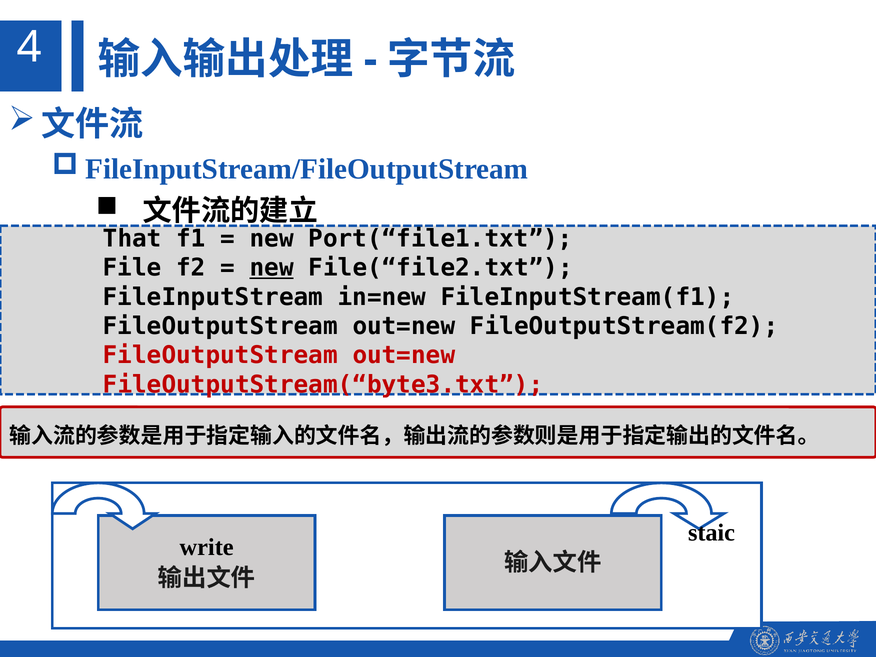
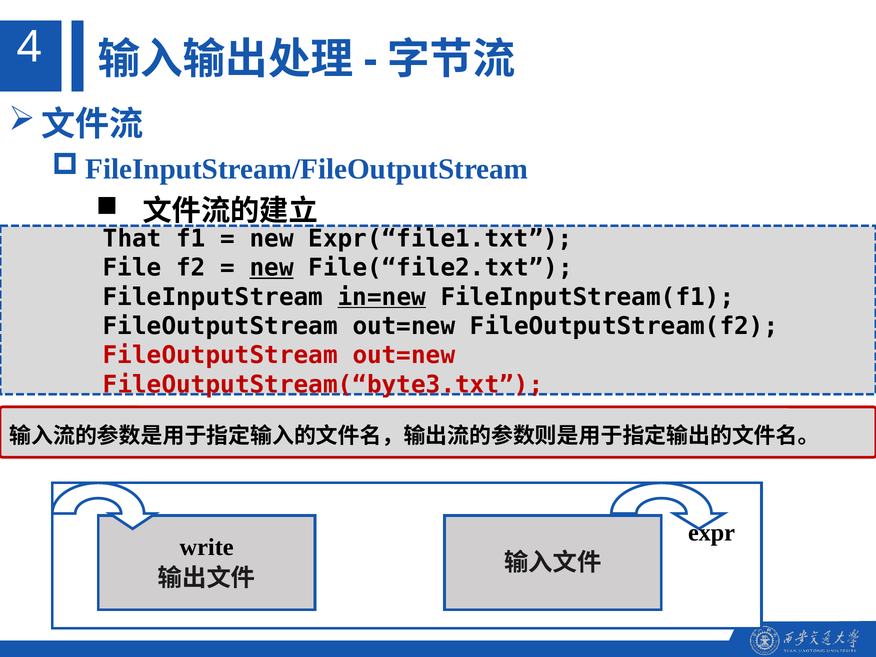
Port(“file1.txt: Port(“file1.txt -> Expr(“file1.txt
in=new underline: none -> present
staic: staic -> expr
